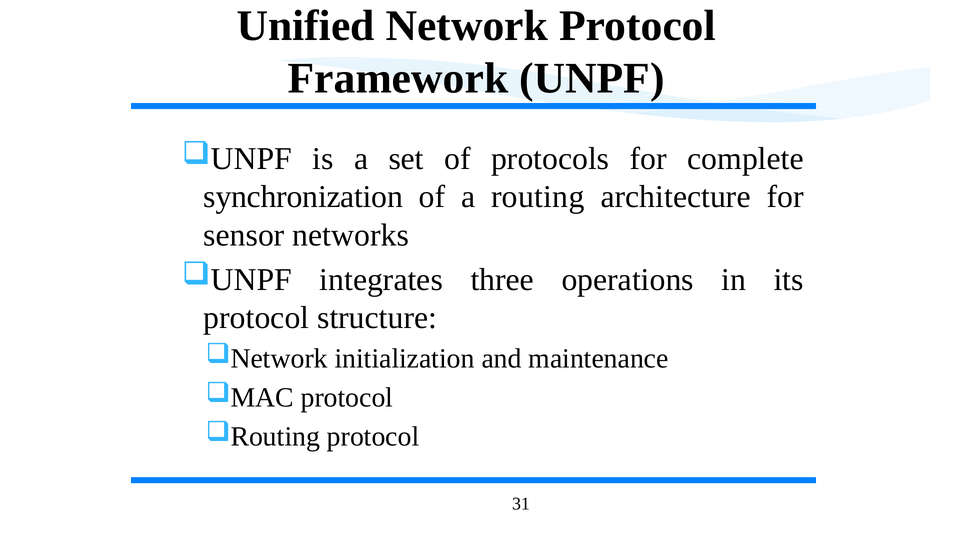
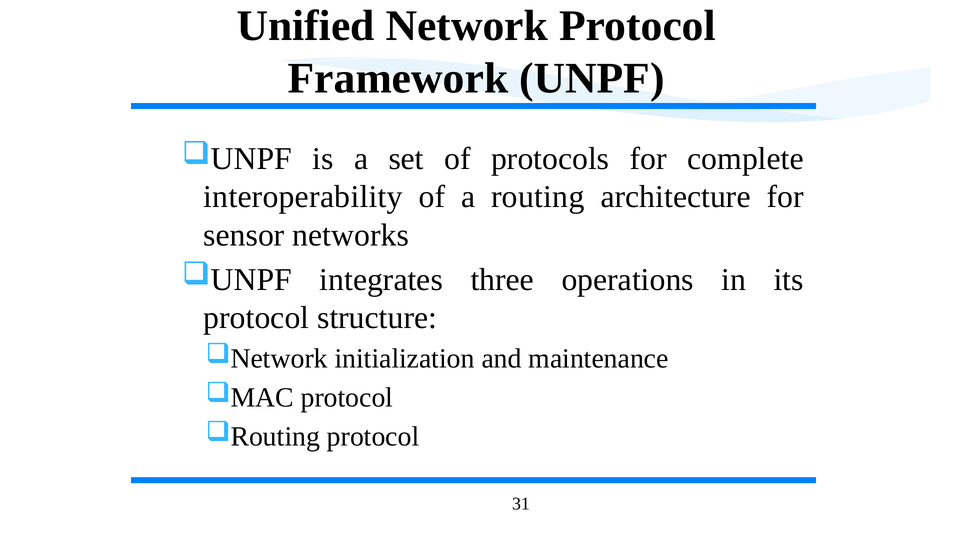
synchronization: synchronization -> interoperability
